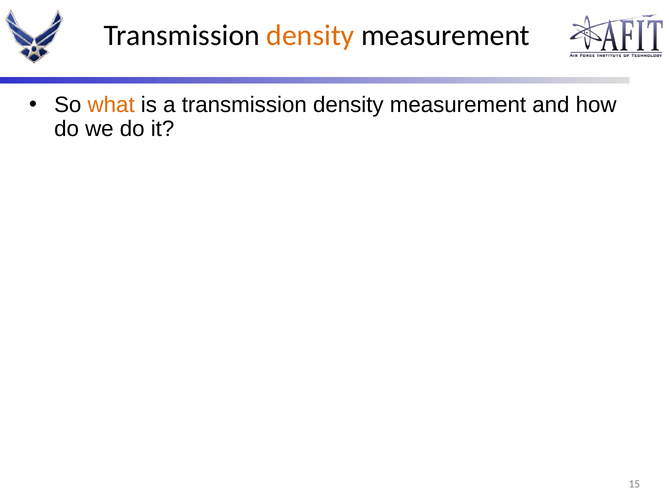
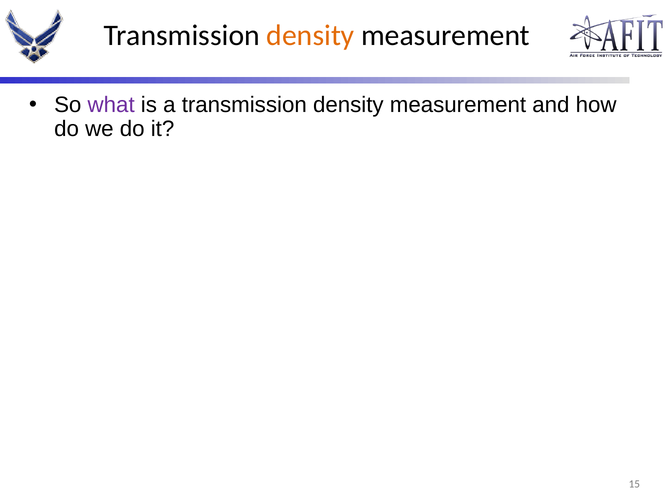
what colour: orange -> purple
